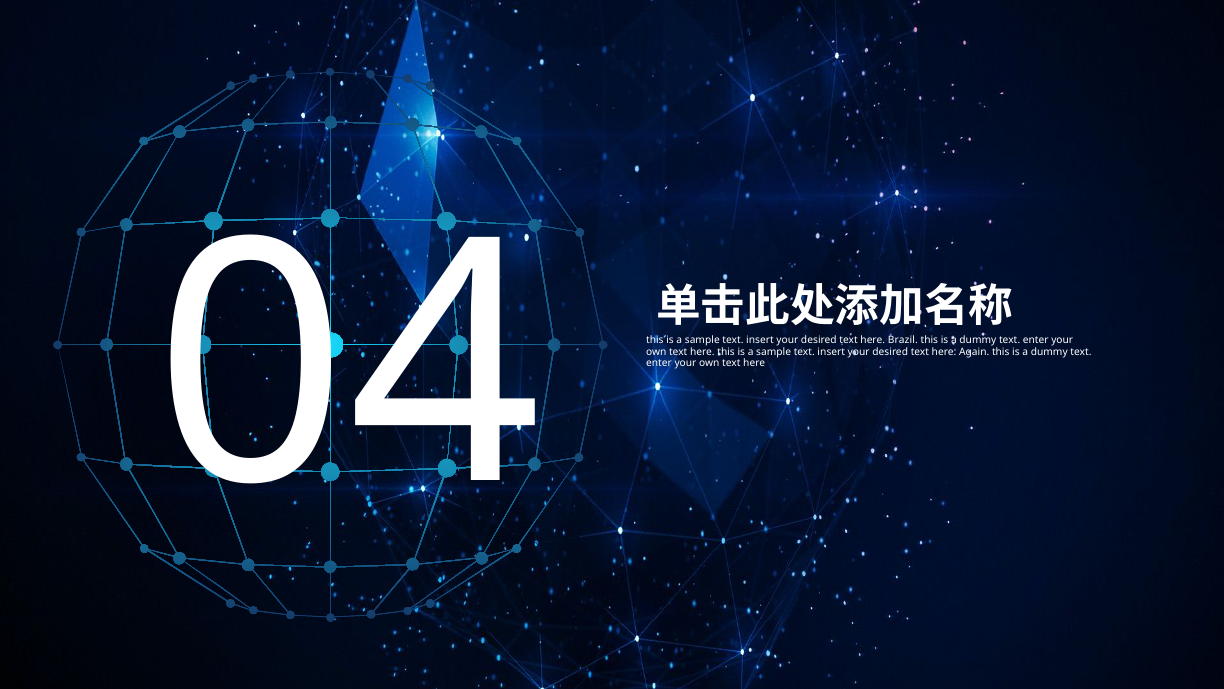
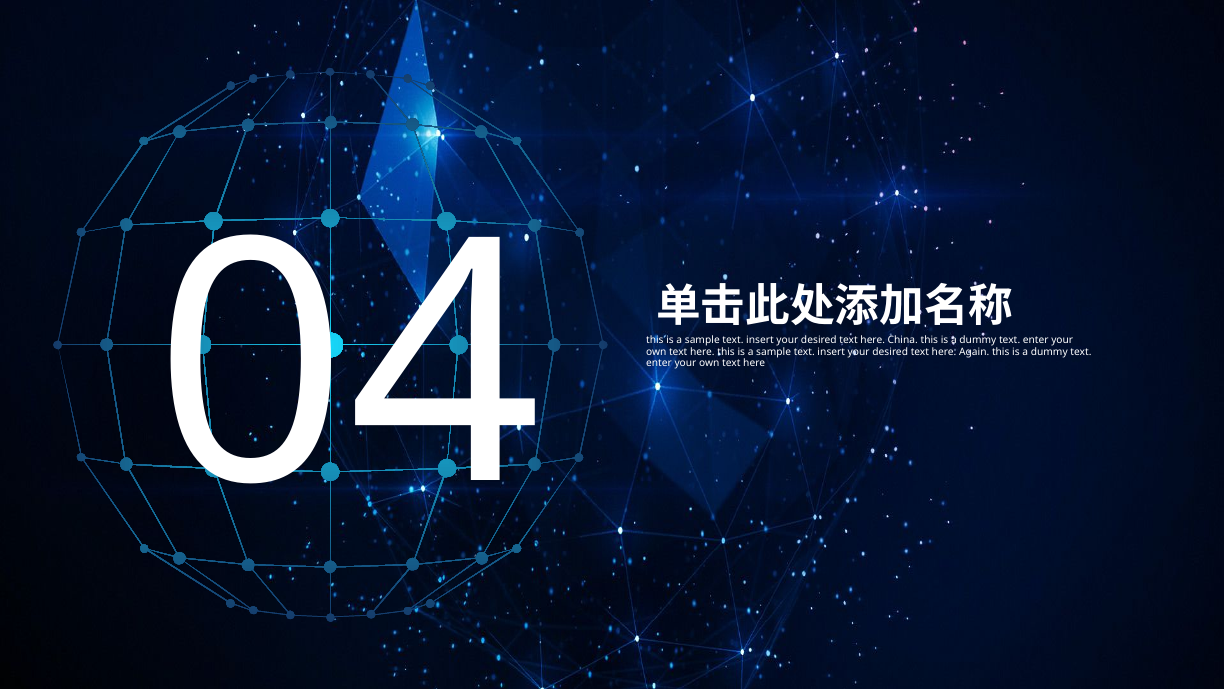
Brazil: Brazil -> China
